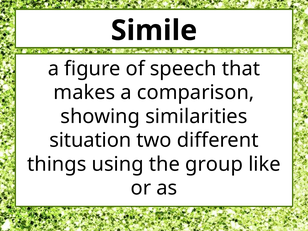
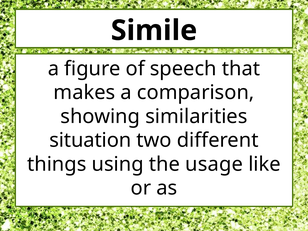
group: group -> usage
